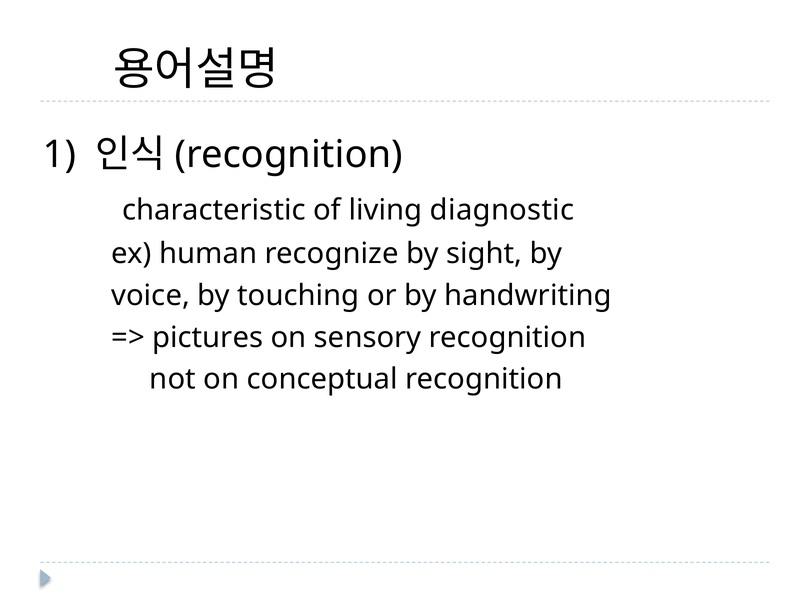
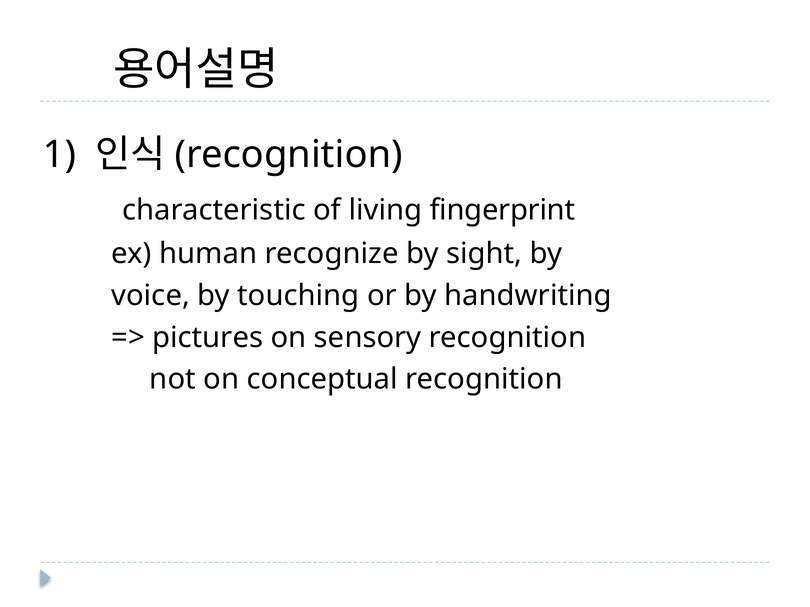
diagnostic: diagnostic -> fingerprint
